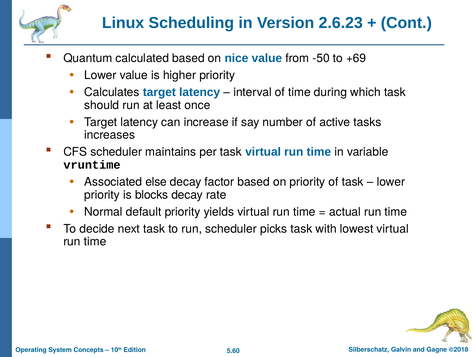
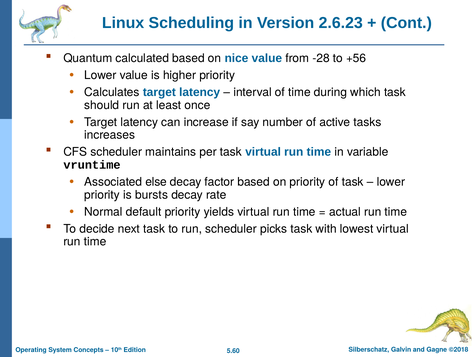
-50: -50 -> -28
+69: +69 -> +56
blocks: blocks -> bursts
